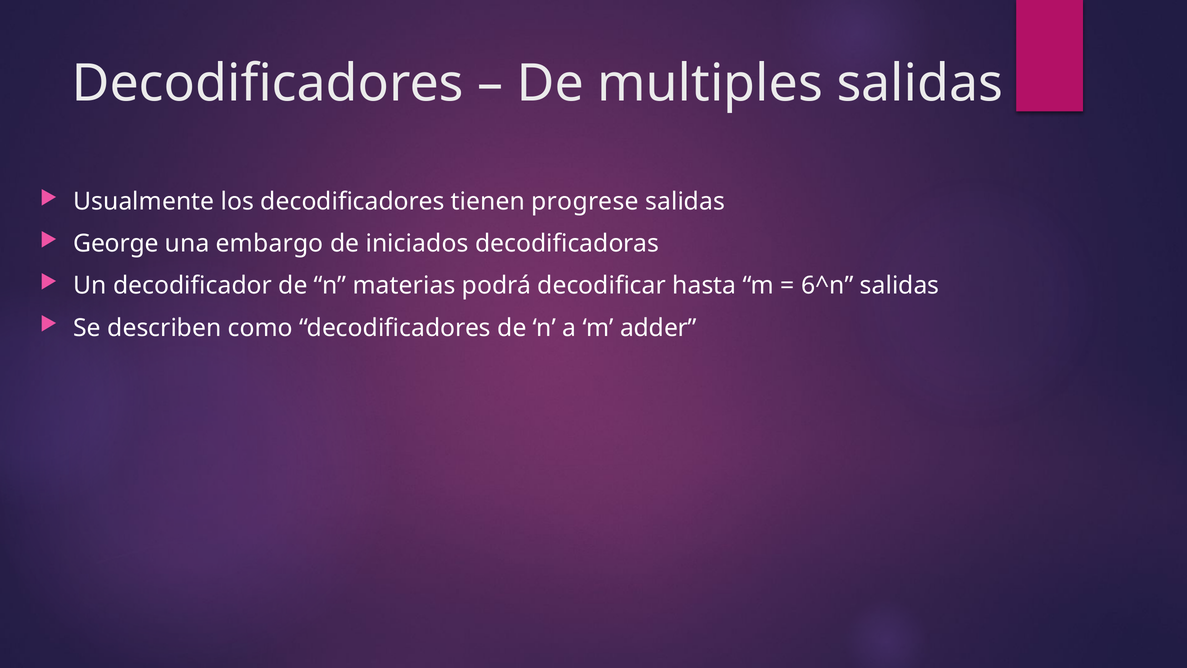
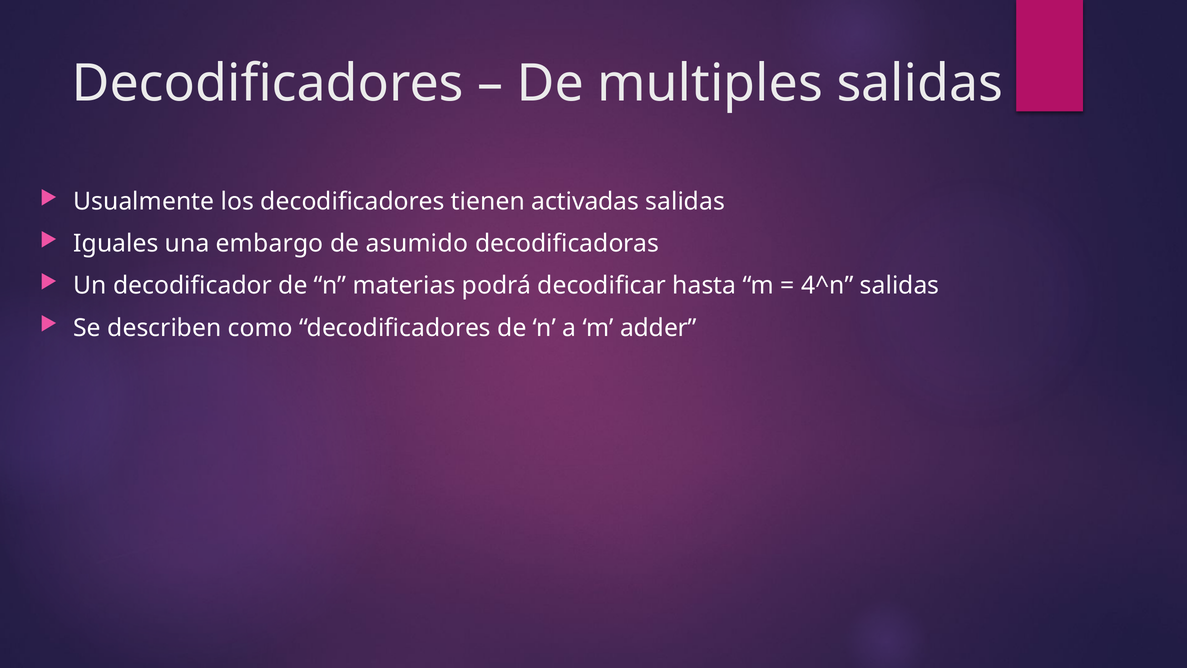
progrese: progrese -> activadas
George: George -> Iguales
iniciados: iniciados -> asumido
6^n: 6^n -> 4^n
